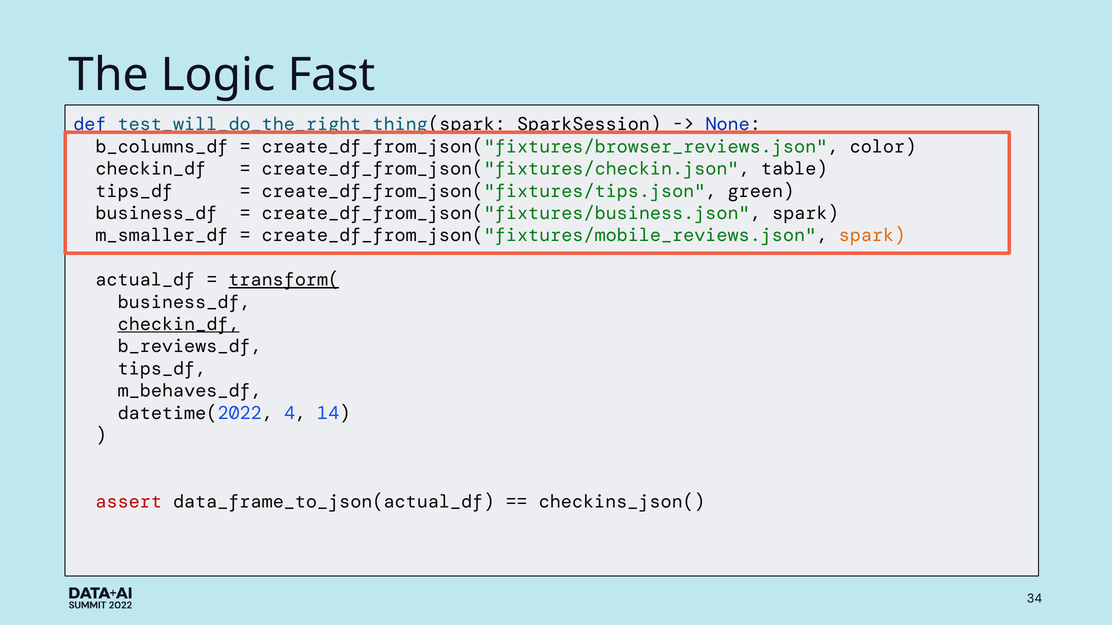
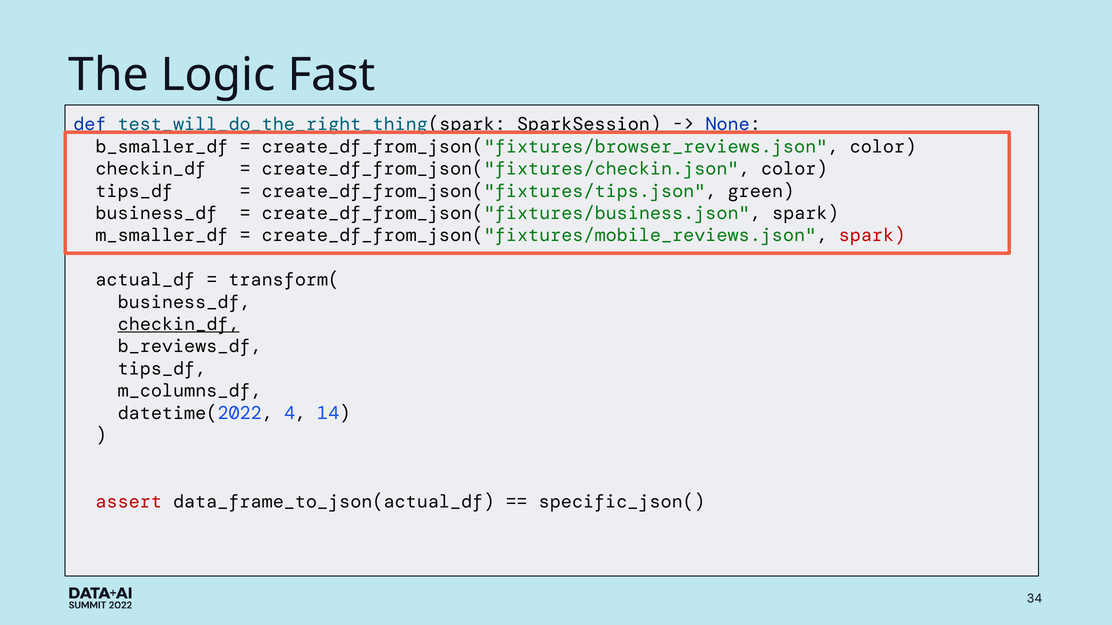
b_columns_df: b_columns_df -> b_smaller_df
create_df_from_json("fixtures/checkin.json table: table -> color
spark at (872, 236) colour: orange -> red
transform( underline: present -> none
m_behaves_df: m_behaves_df -> m_columns_df
checkins_json(: checkins_json( -> specific_json(
